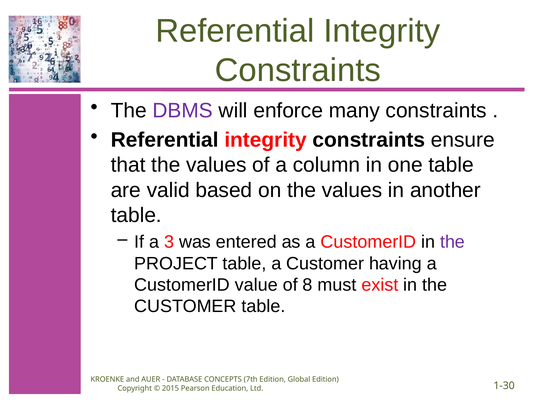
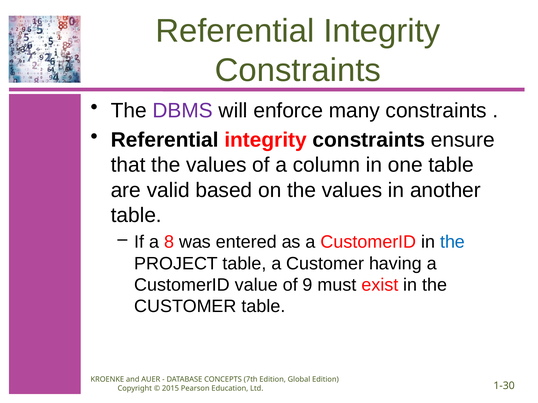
3: 3 -> 8
the at (452, 242) colour: purple -> blue
8: 8 -> 9
